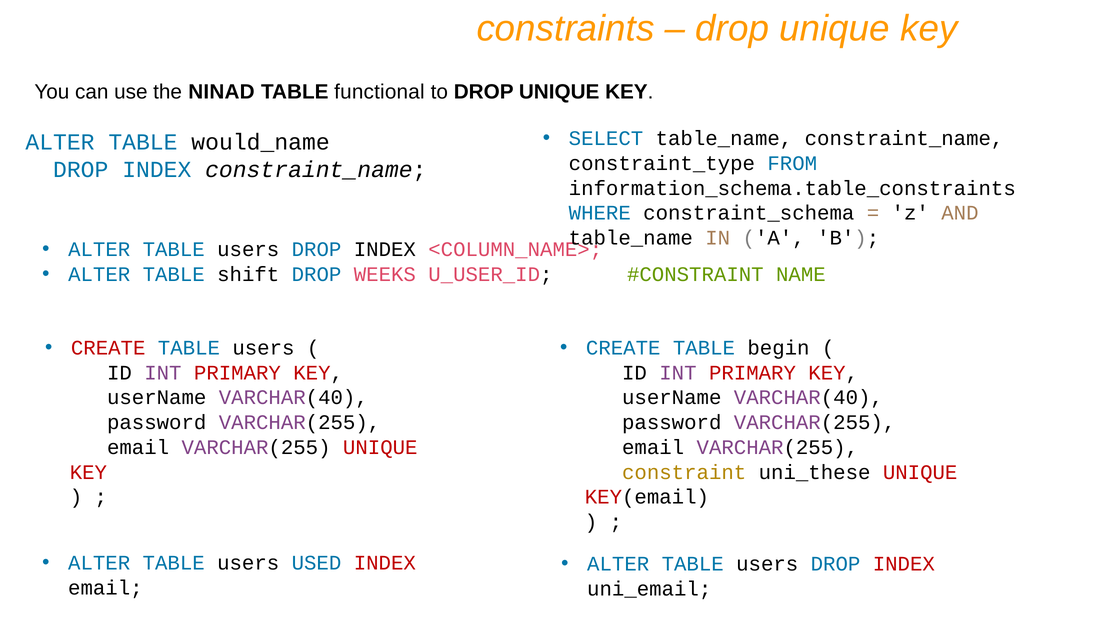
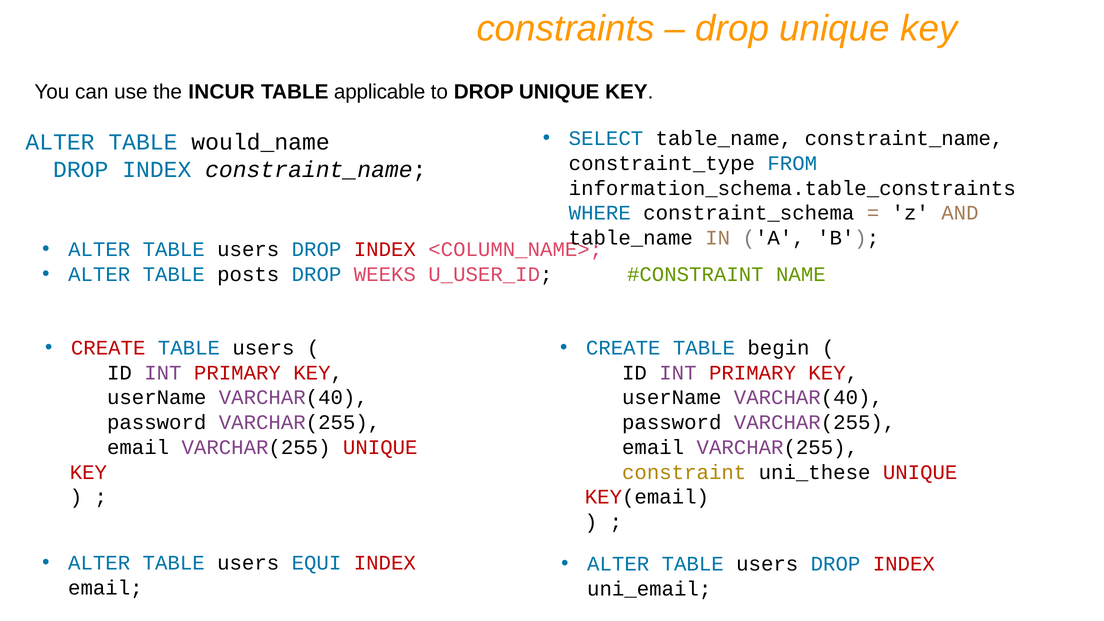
NINAD: NINAD -> INCUR
functional: functional -> applicable
INDEX at (385, 250) colour: black -> red
shift: shift -> posts
USED: USED -> EQUI
